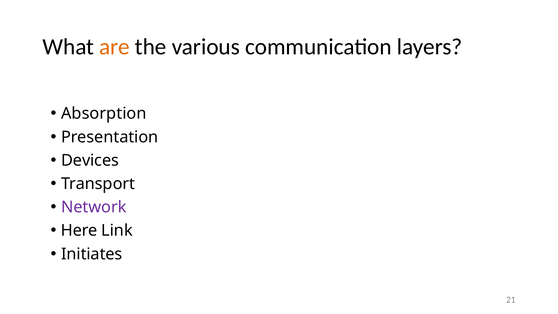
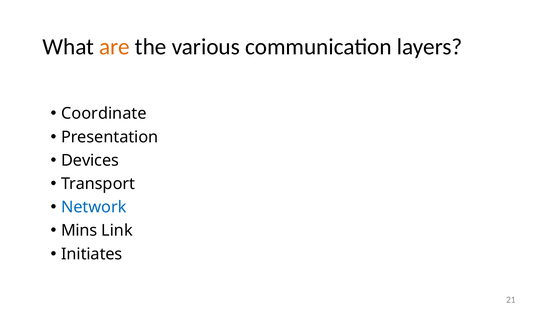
Absorption: Absorption -> Coordinate
Network colour: purple -> blue
Here: Here -> Mins
